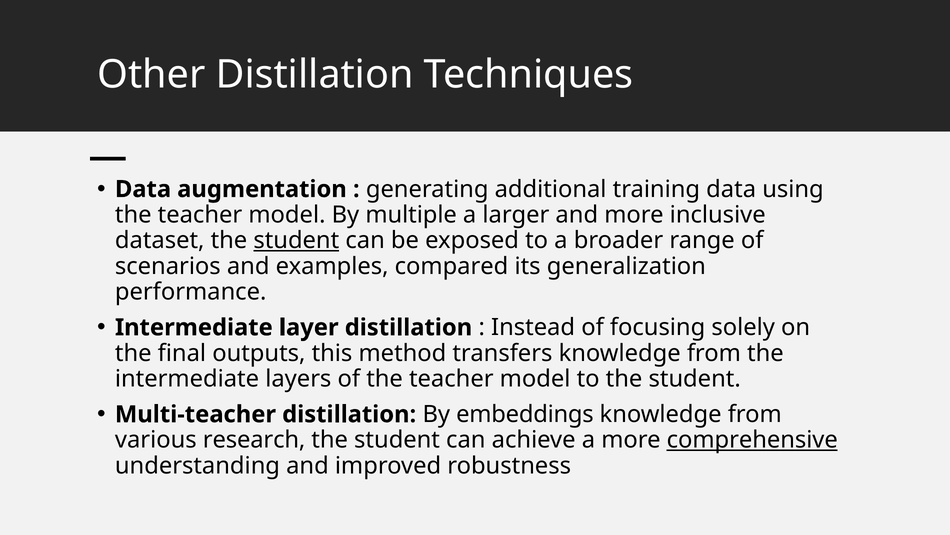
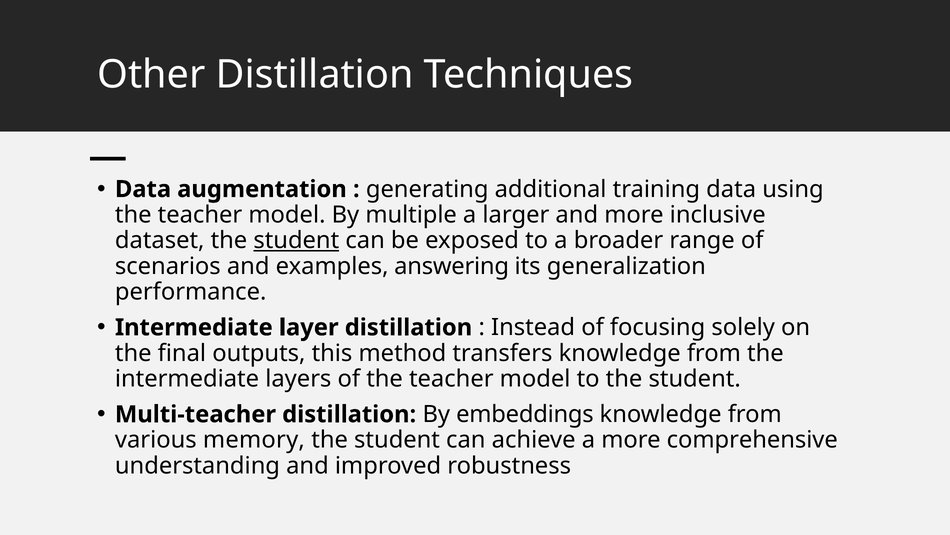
compared: compared -> answering
research: research -> memory
comprehensive underline: present -> none
